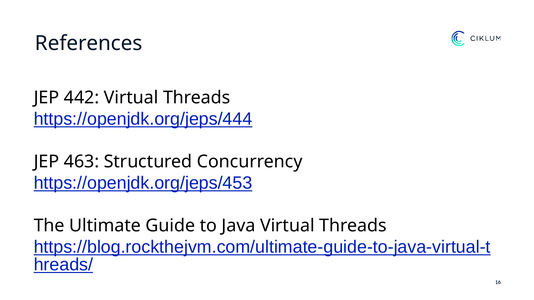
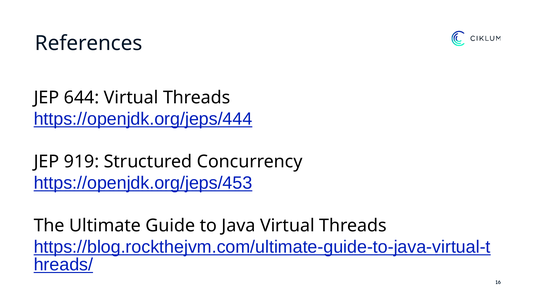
442: 442 -> 644
463: 463 -> 919
